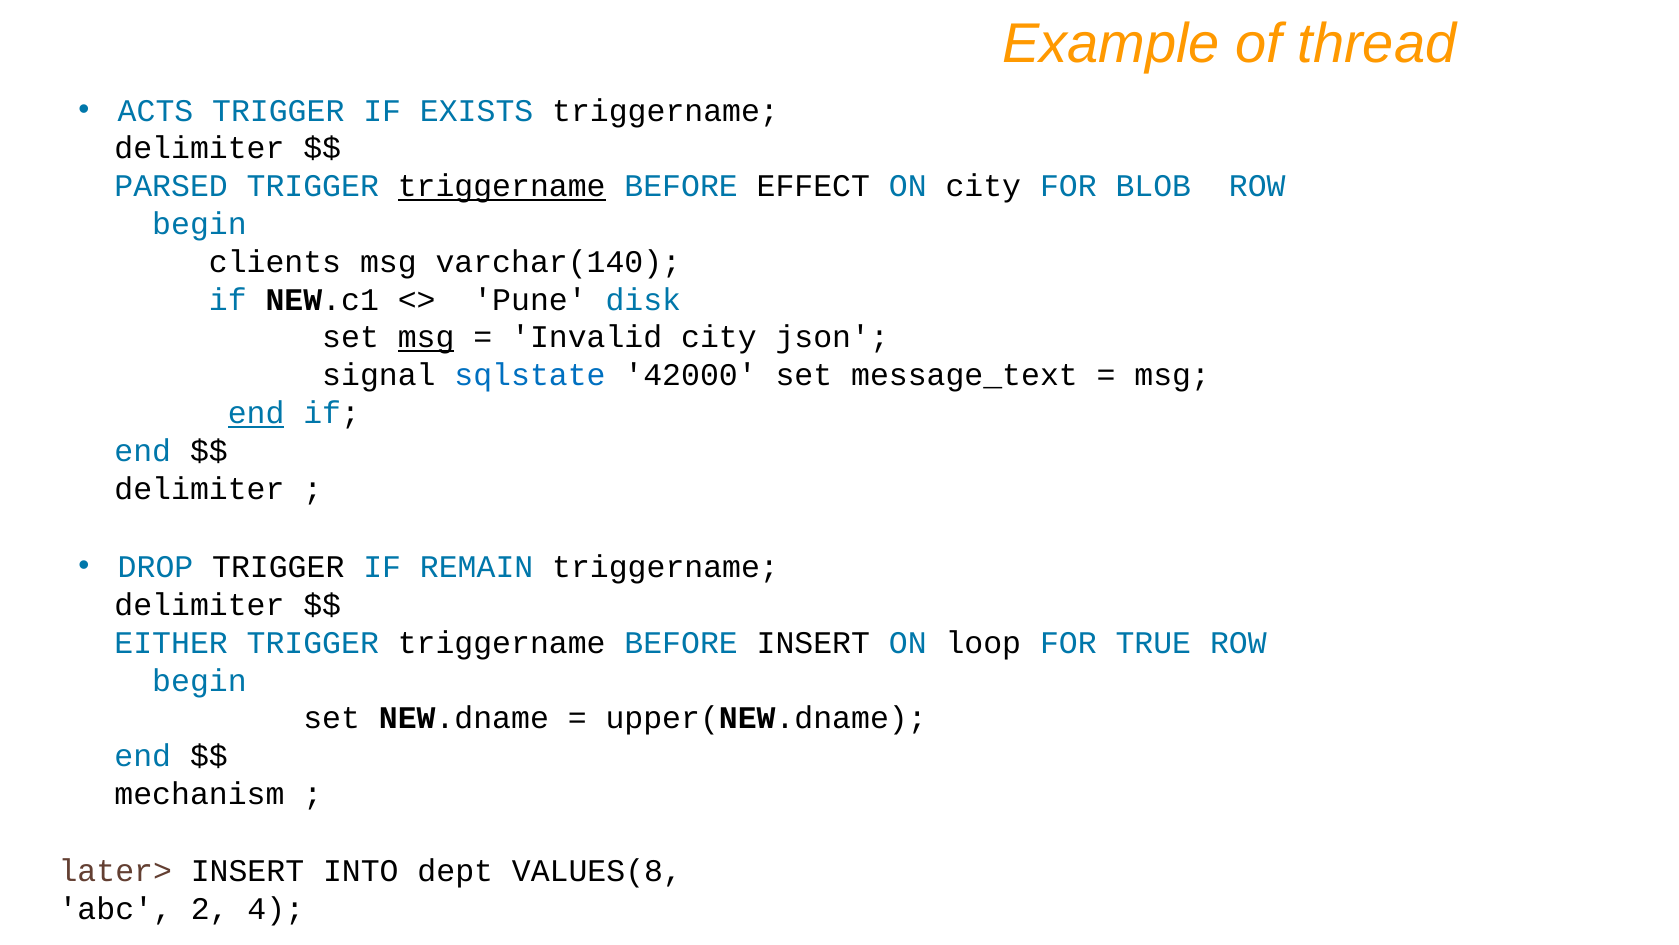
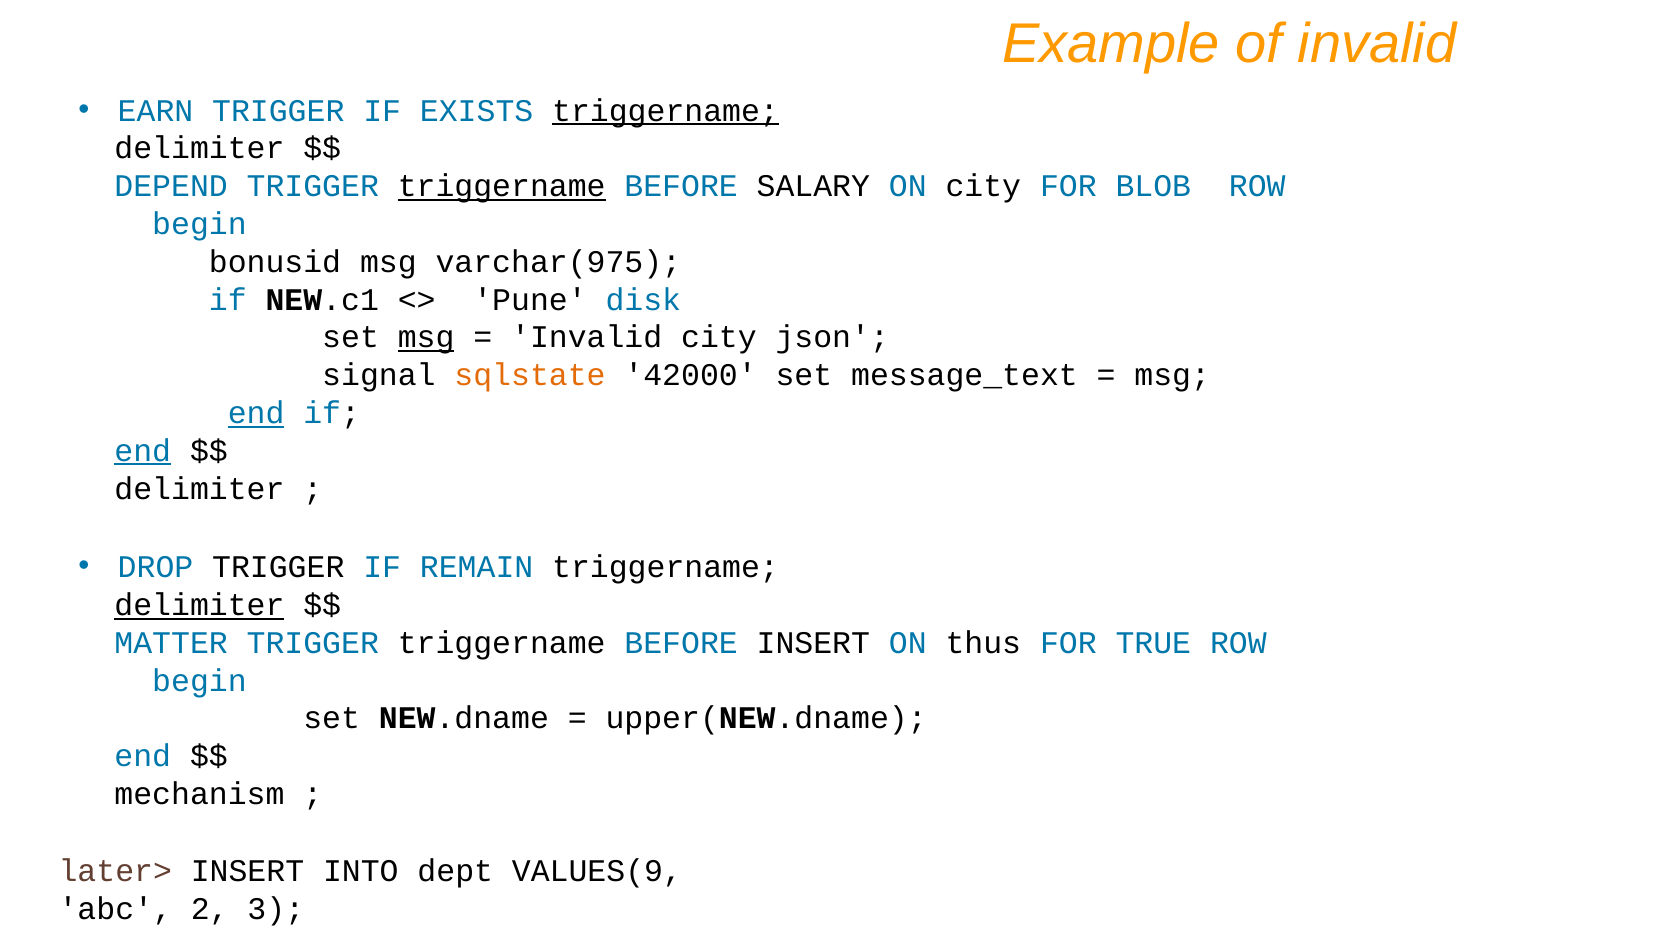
of thread: thread -> invalid
ACTS: ACTS -> EARN
triggername at (666, 111) underline: none -> present
PARSED: PARSED -> DEPEND
EFFECT: EFFECT -> SALARY
clients: clients -> bonusid
varchar(140: varchar(140 -> varchar(975
sqlstate colour: blue -> orange
end at (143, 451) underline: none -> present
delimiter at (199, 605) underline: none -> present
EITHER: EITHER -> MATTER
loop: loop -> thus
VALUES(8: VALUES(8 -> VALUES(9
4: 4 -> 3
